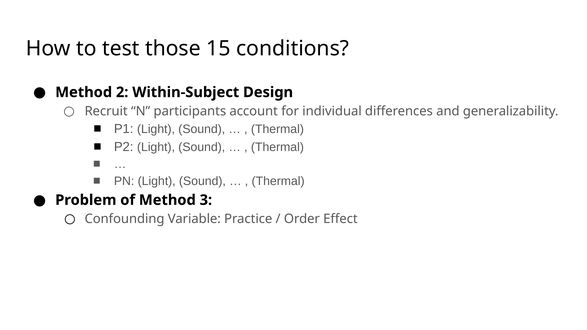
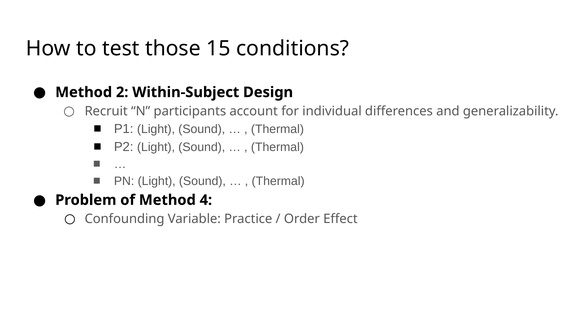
3: 3 -> 4
